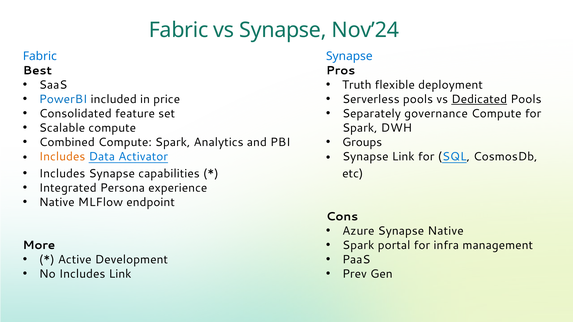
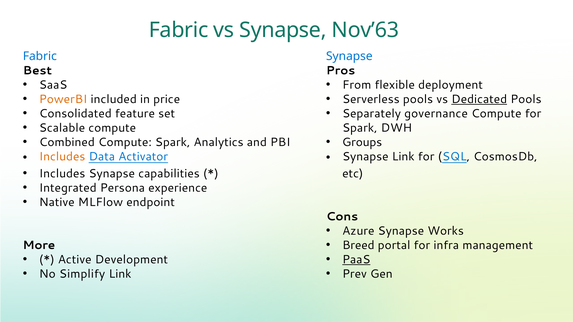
Nov’24: Nov’24 -> Nov’63
Truth: Truth -> From
PowerBI colour: blue -> orange
Synapse Native: Native -> Works
Spark at (358, 245): Spark -> Breed
PaaS underline: none -> present
No Includes: Includes -> Simplify
